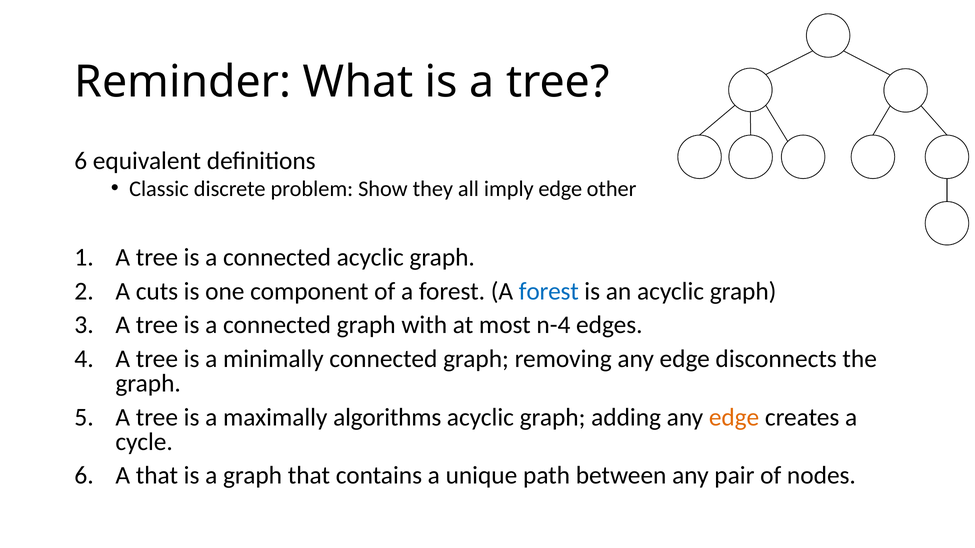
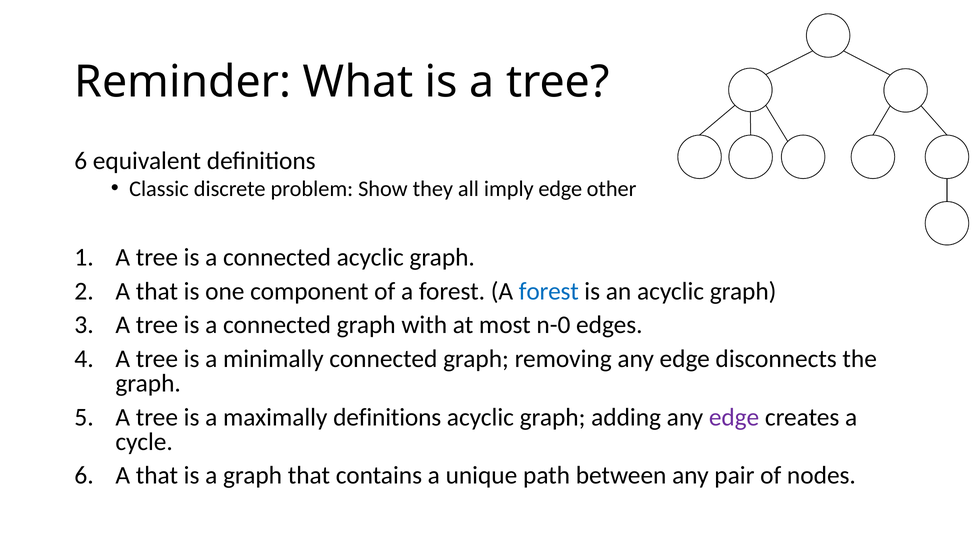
cuts at (157, 291): cuts -> that
n-4: n-4 -> n-0
maximally algorithms: algorithms -> definitions
edge at (734, 417) colour: orange -> purple
